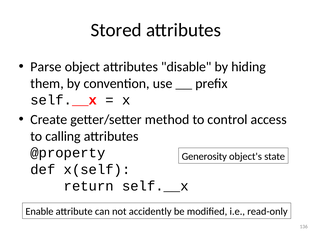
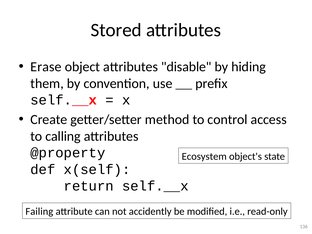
Parse: Parse -> Erase
Generosity: Generosity -> Ecosystem
Enable: Enable -> Failing
